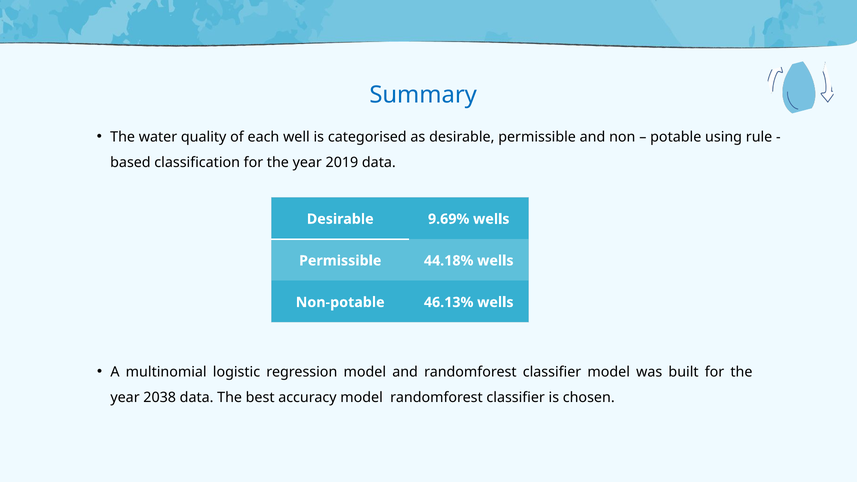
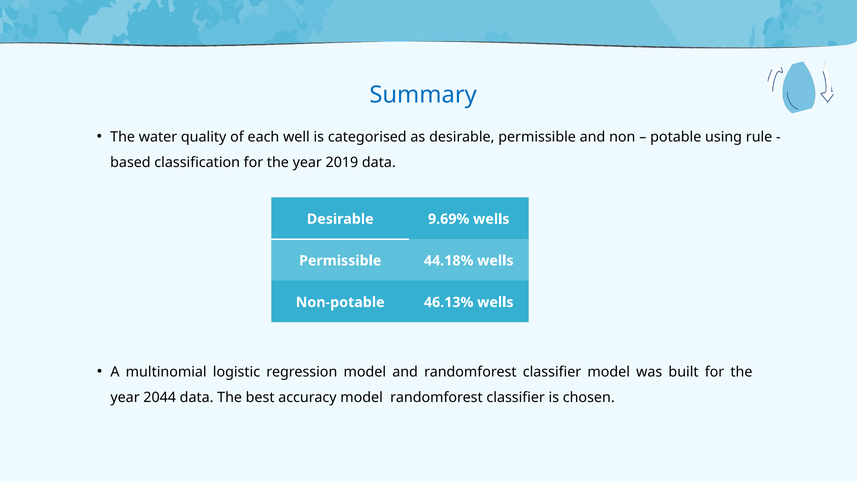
2038: 2038 -> 2044
